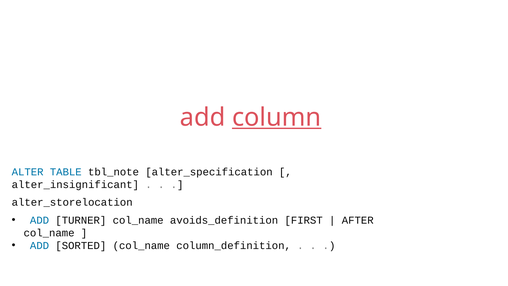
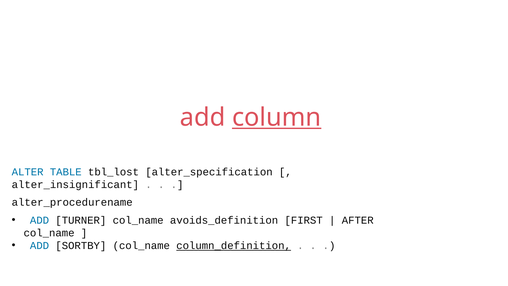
tbl_note: tbl_note -> tbl_lost
alter_storelocation: alter_storelocation -> alter_procedurename
SORTED: SORTED -> SORTBY
column_definition underline: none -> present
